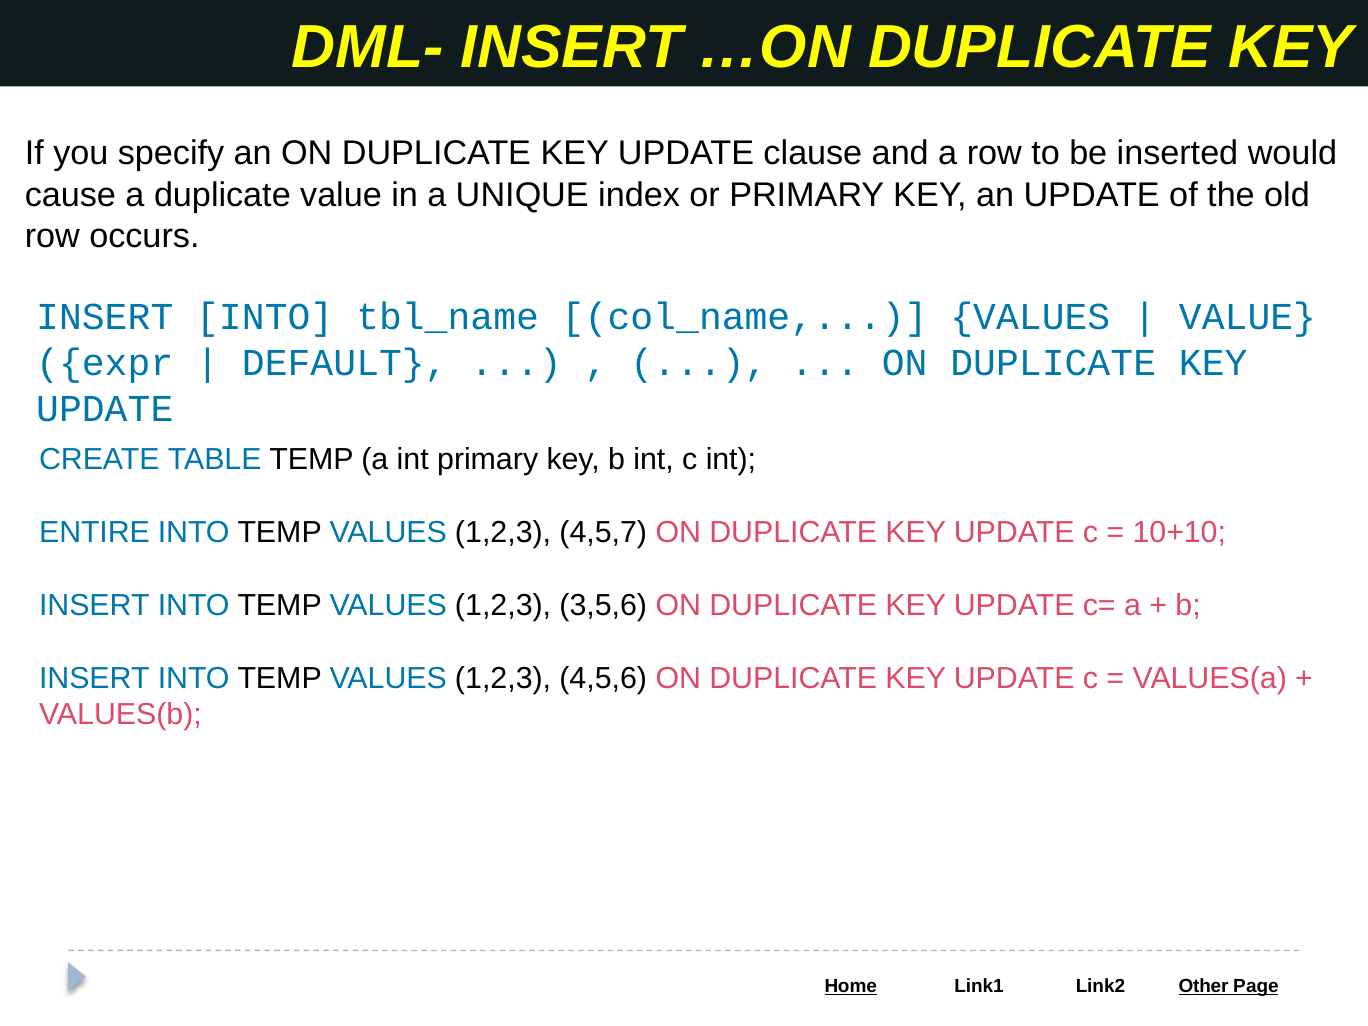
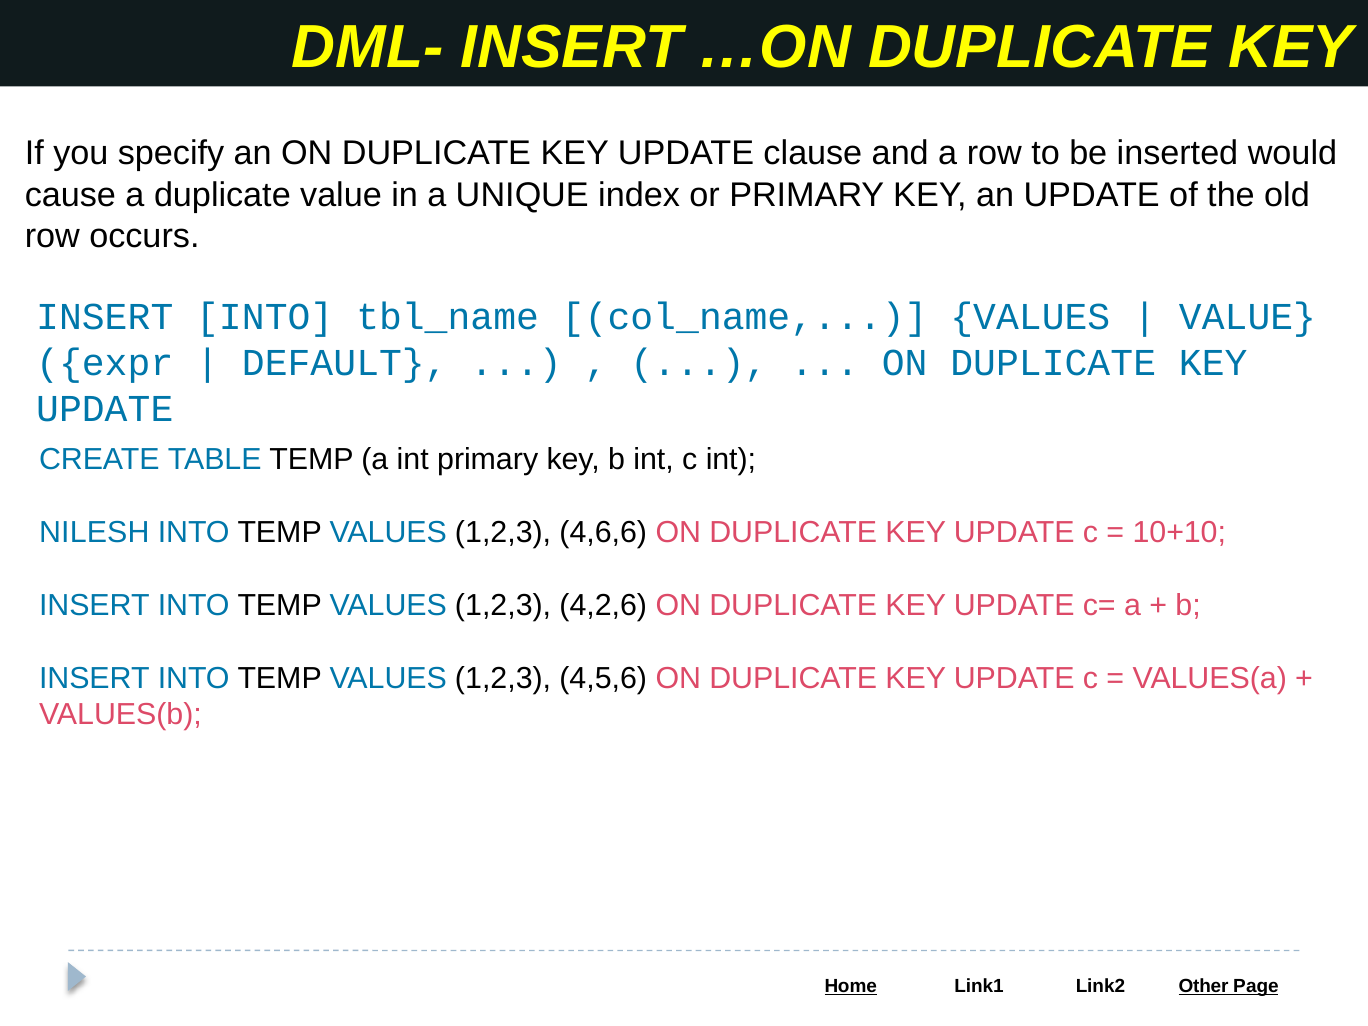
ENTIRE: ENTIRE -> NILESH
4,5,7: 4,5,7 -> 4,6,6
3,5,6: 3,5,6 -> 4,2,6
